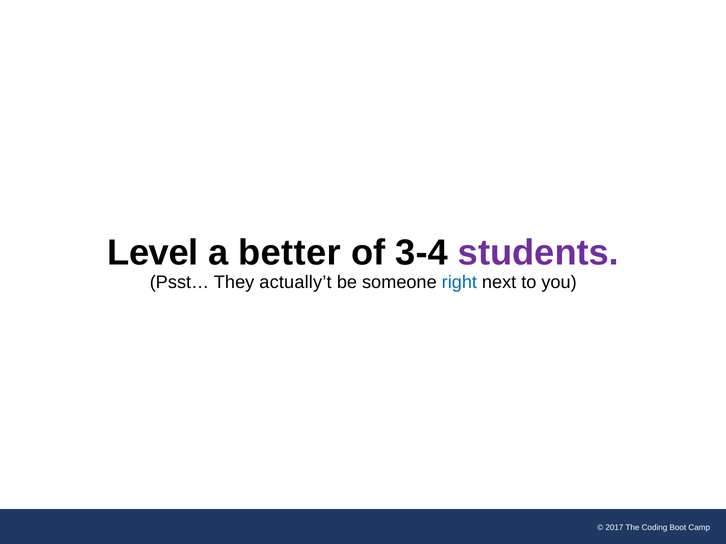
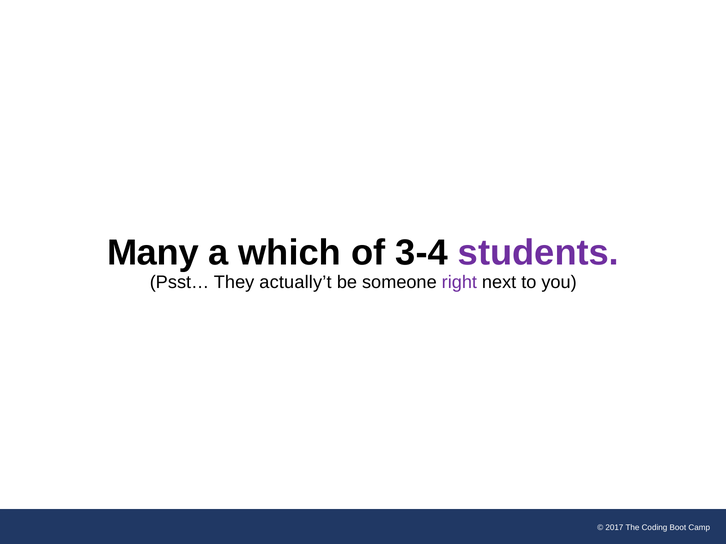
Level: Level -> Many
better: better -> which
right colour: blue -> purple
